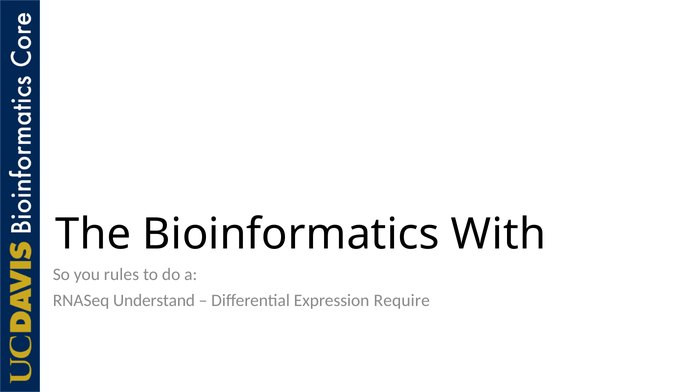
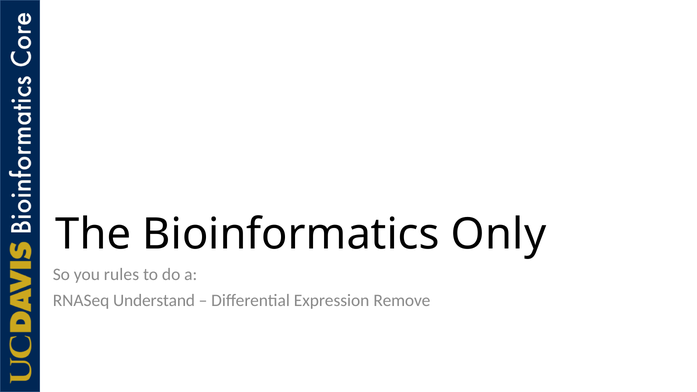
With: With -> Only
Require: Require -> Remove
